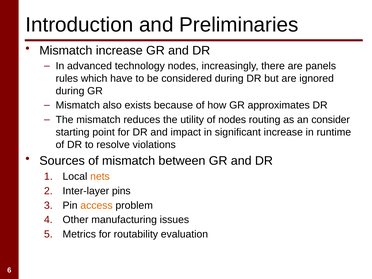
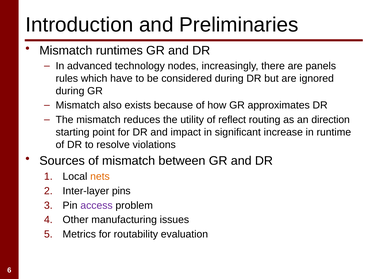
Mismatch increase: increase -> runtimes
of nodes: nodes -> reflect
consider: consider -> direction
access colour: orange -> purple
